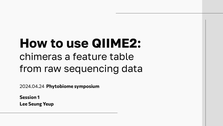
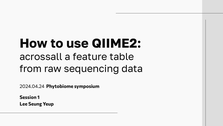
chimeras: chimeras -> acrossall
